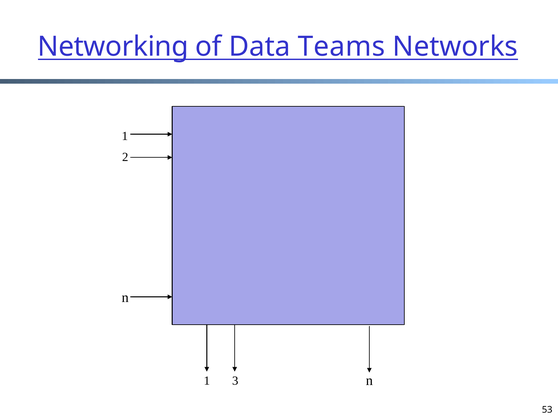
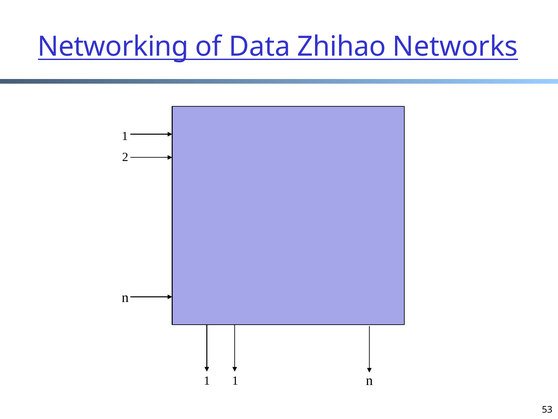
Teams: Teams -> Zhihao
1 3: 3 -> 1
